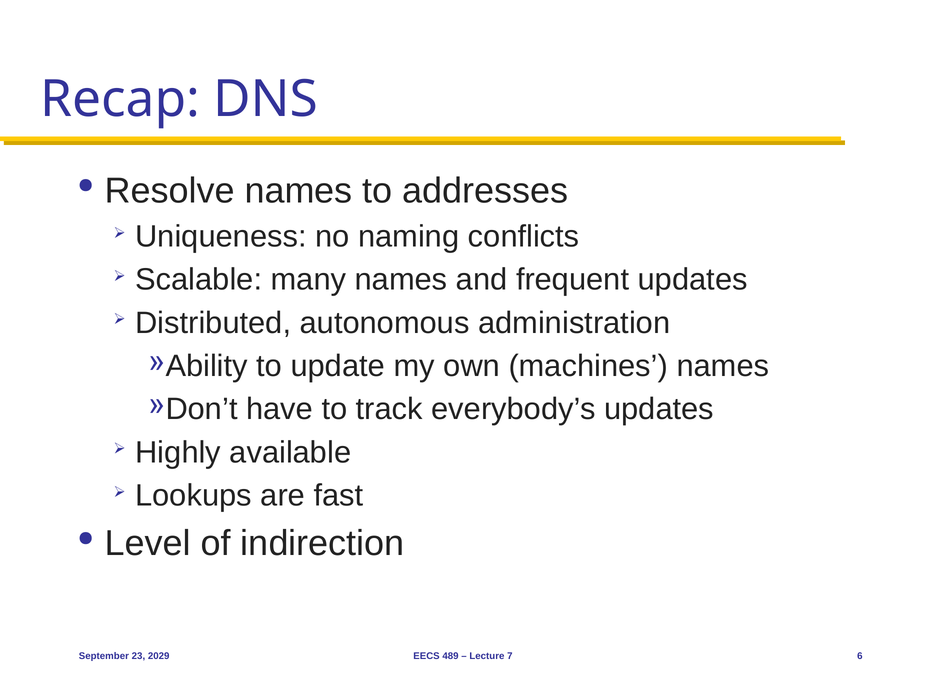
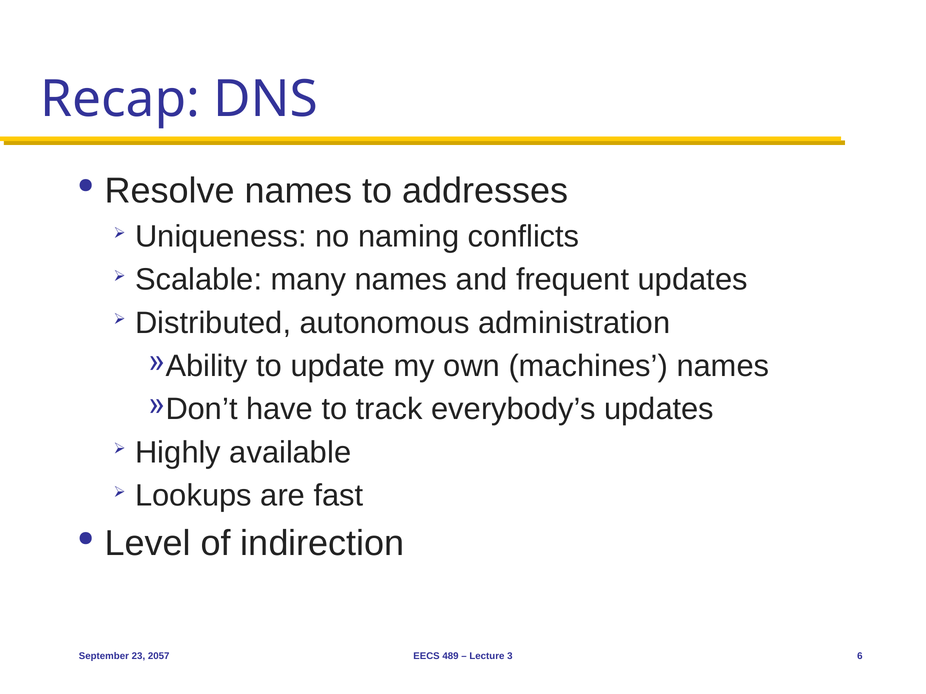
2029: 2029 -> 2057
7: 7 -> 3
